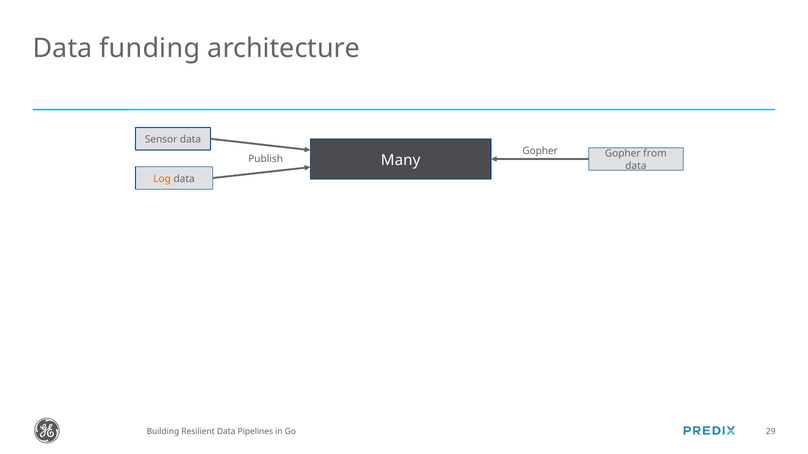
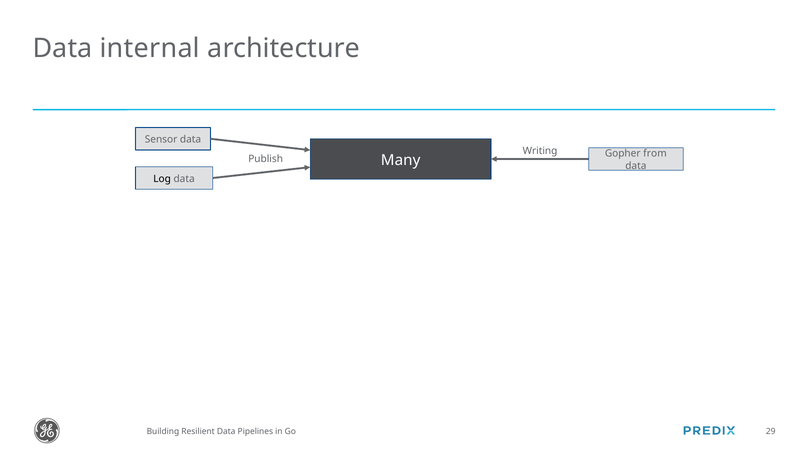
funding: funding -> internal
Gopher at (540, 151): Gopher -> Writing
Log colour: orange -> black
